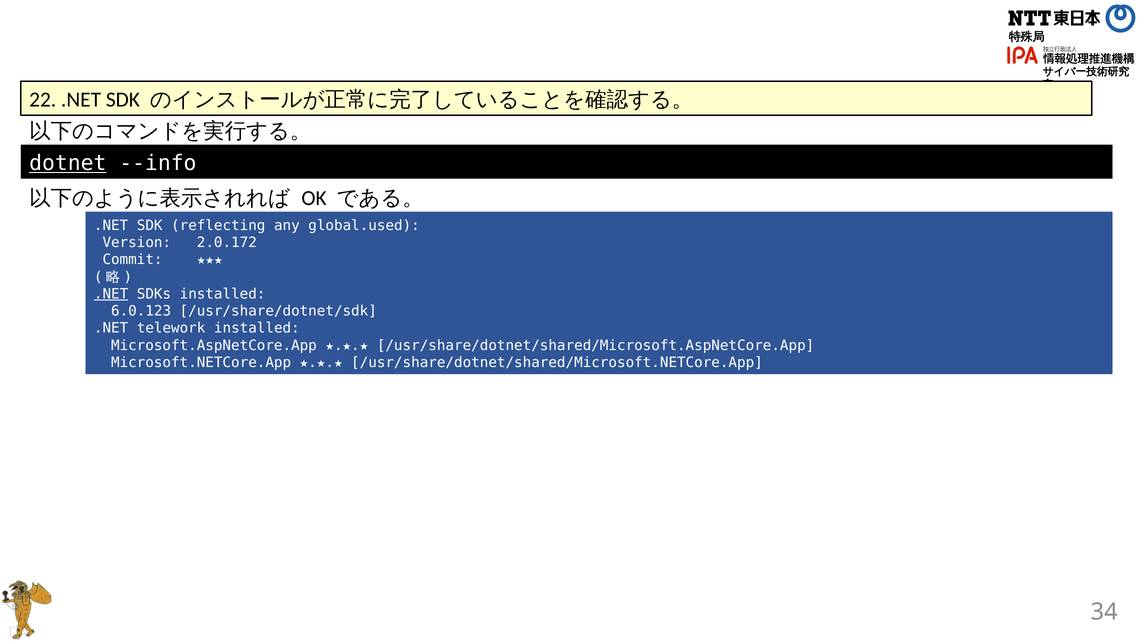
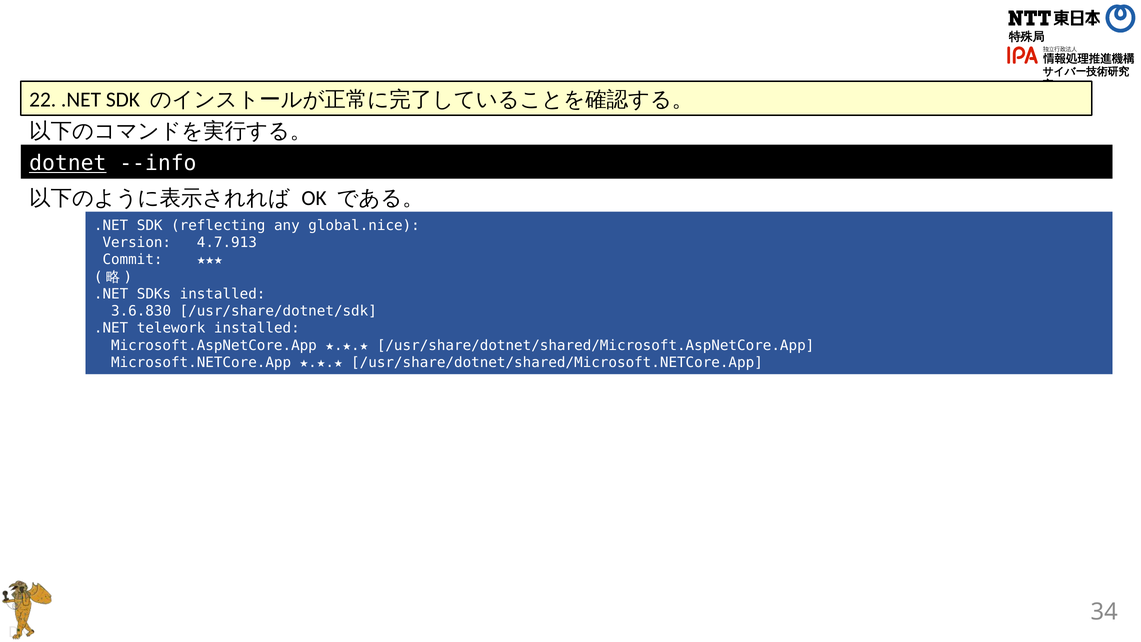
global.used: global.used -> global.nice
2.0.172: 2.0.172 -> 4.7.913
.NET at (111, 294) underline: present -> none
6.0.123: 6.0.123 -> 3.6.830
